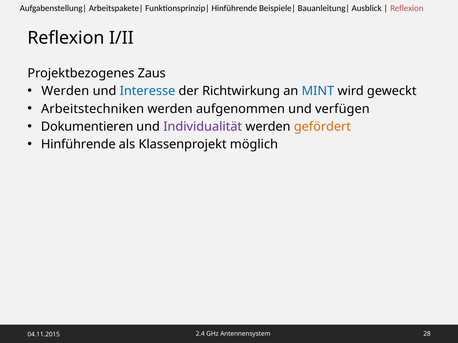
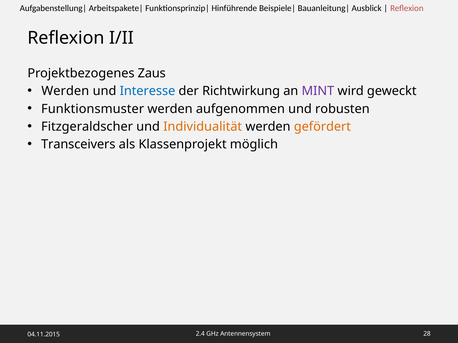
MINT colour: blue -> purple
Arbeitstechniken: Arbeitstechniken -> Funktionsmuster
verfügen: verfügen -> robusten
Dokumentieren: Dokumentieren -> Fitzgeraldscher
Individualität colour: purple -> orange
Hinführende at (78, 145): Hinführende -> Transceivers
